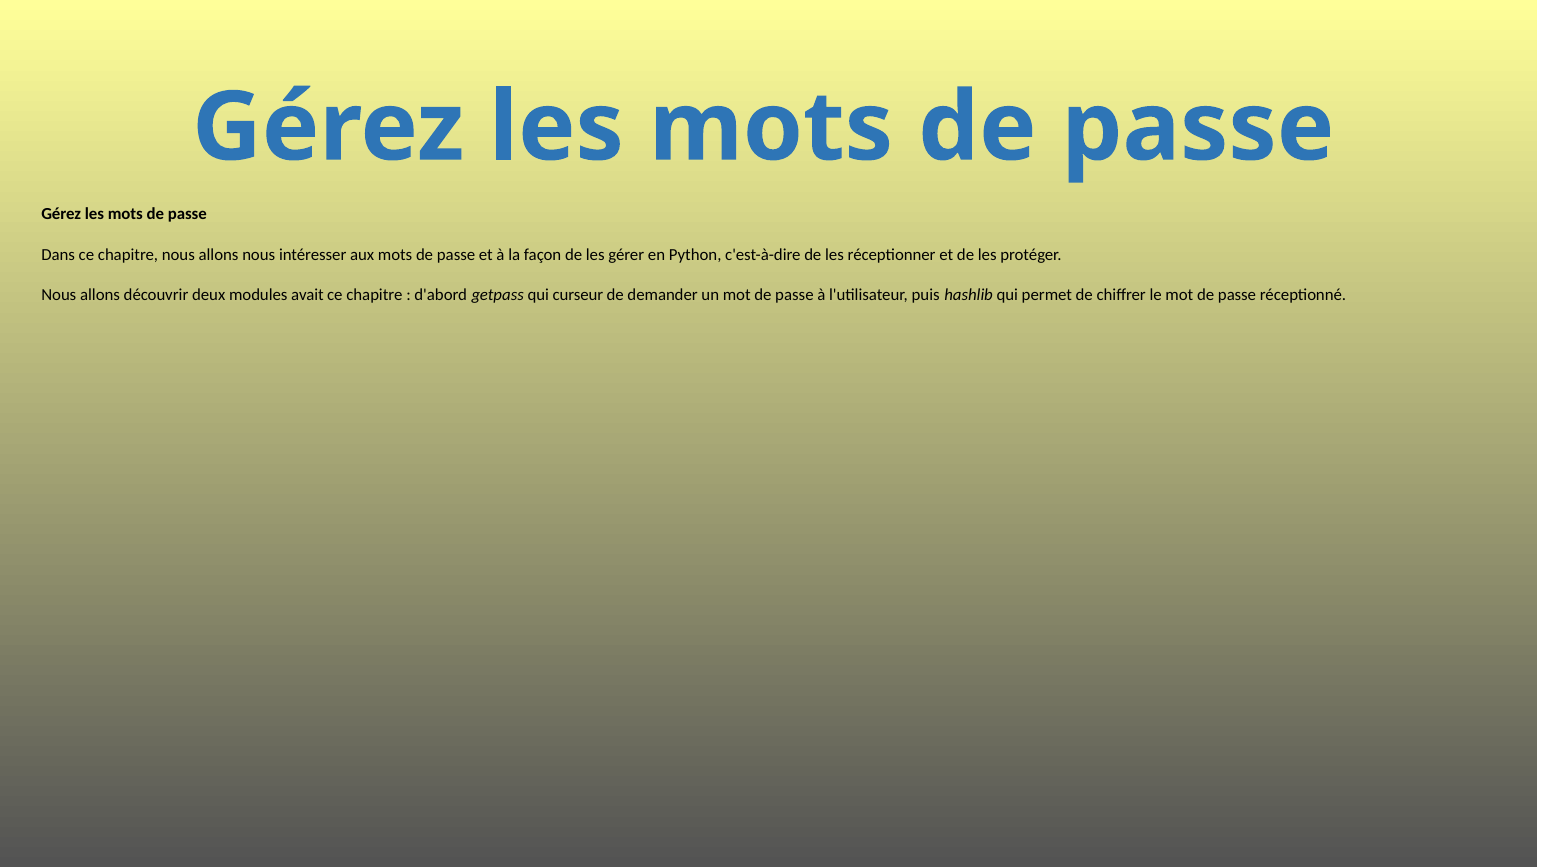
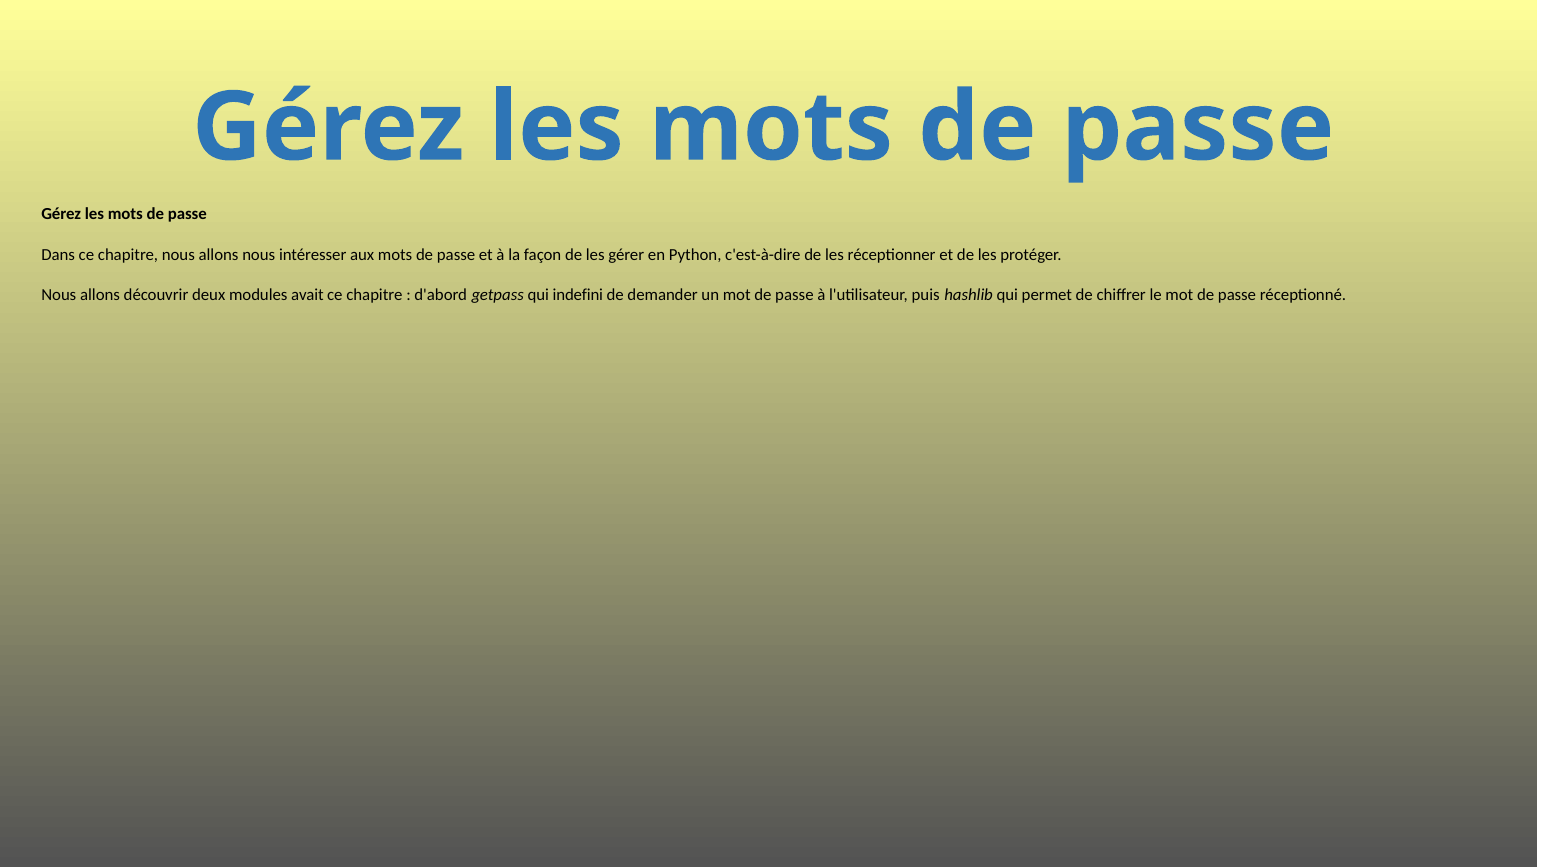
curseur: curseur -> indefini
